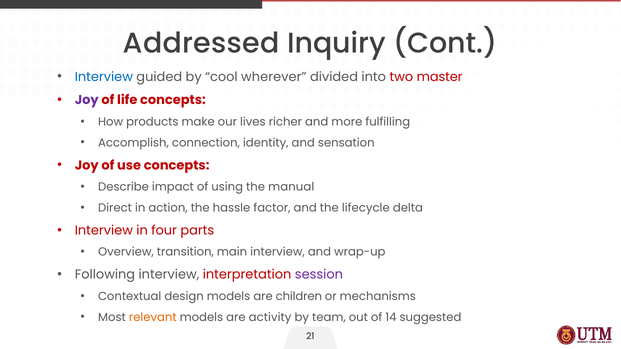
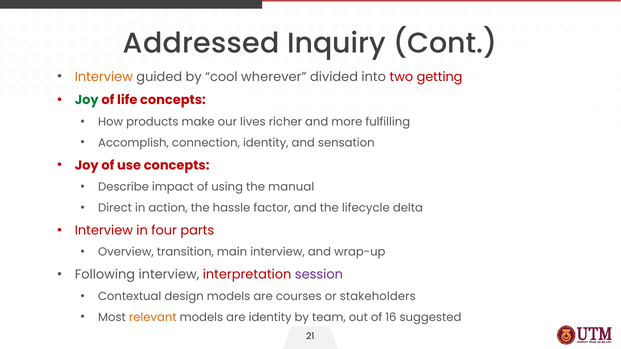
Interview at (104, 77) colour: blue -> orange
master: master -> getting
Joy at (87, 100) colour: purple -> green
children: children -> courses
mechanisms: mechanisms -> stakeholders
are activity: activity -> identity
14: 14 -> 16
